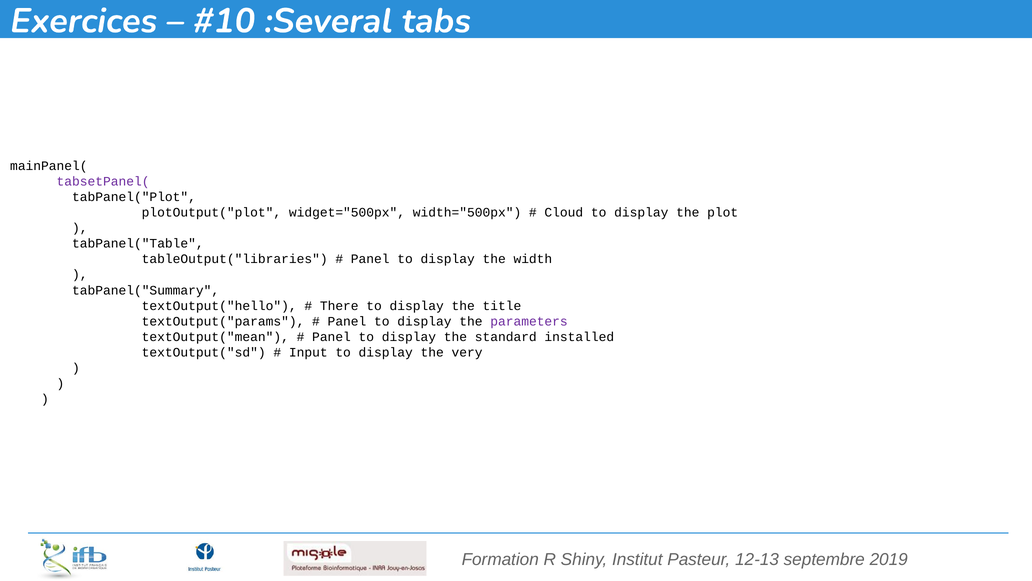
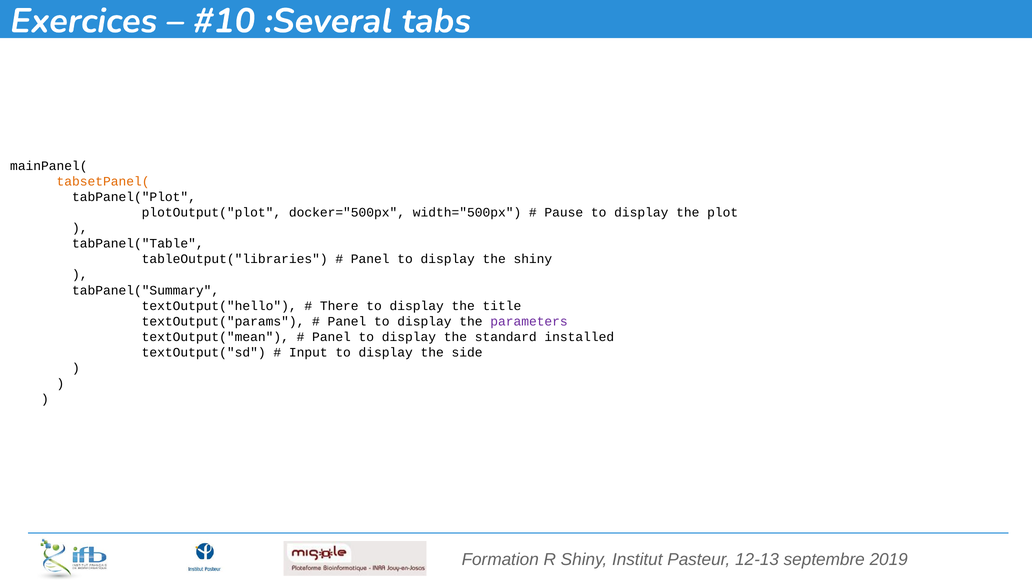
tabsetPanel( colour: purple -> orange
widget="500px: widget="500px -> docker="500px
Cloud: Cloud -> Pause
the width: width -> shiny
very: very -> side
